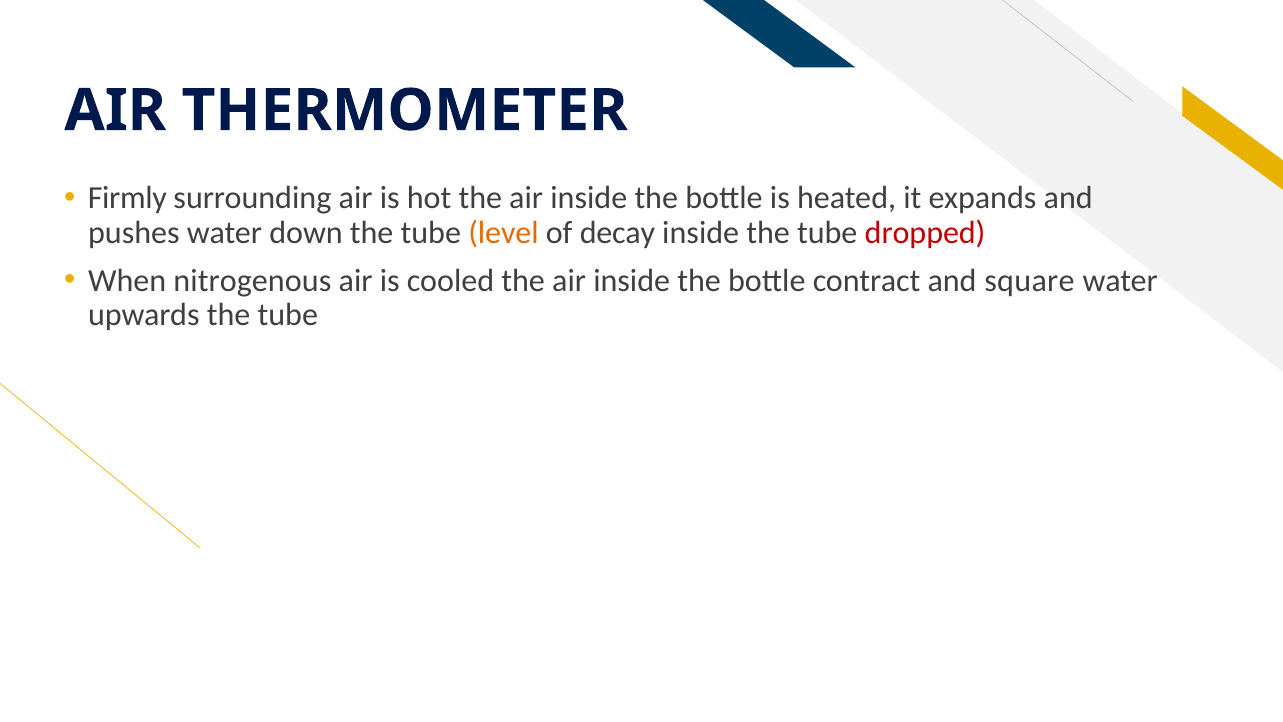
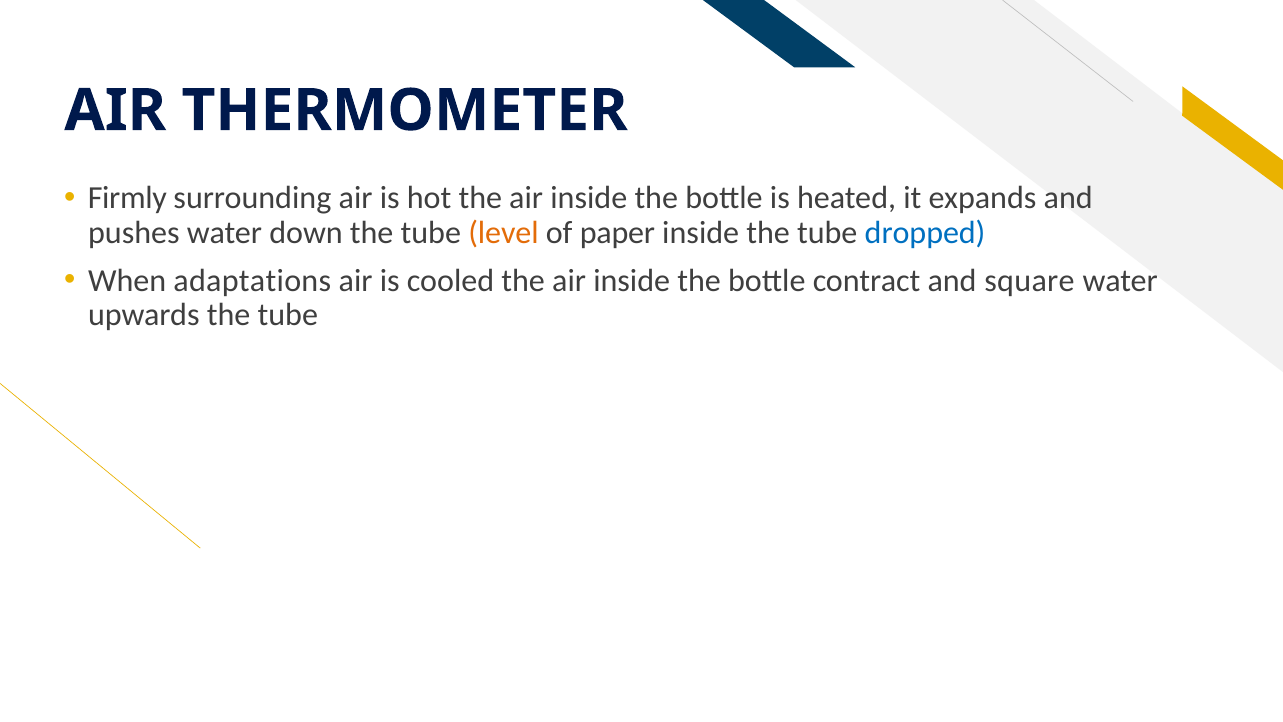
decay: decay -> paper
dropped colour: red -> blue
nitrogenous: nitrogenous -> adaptations
